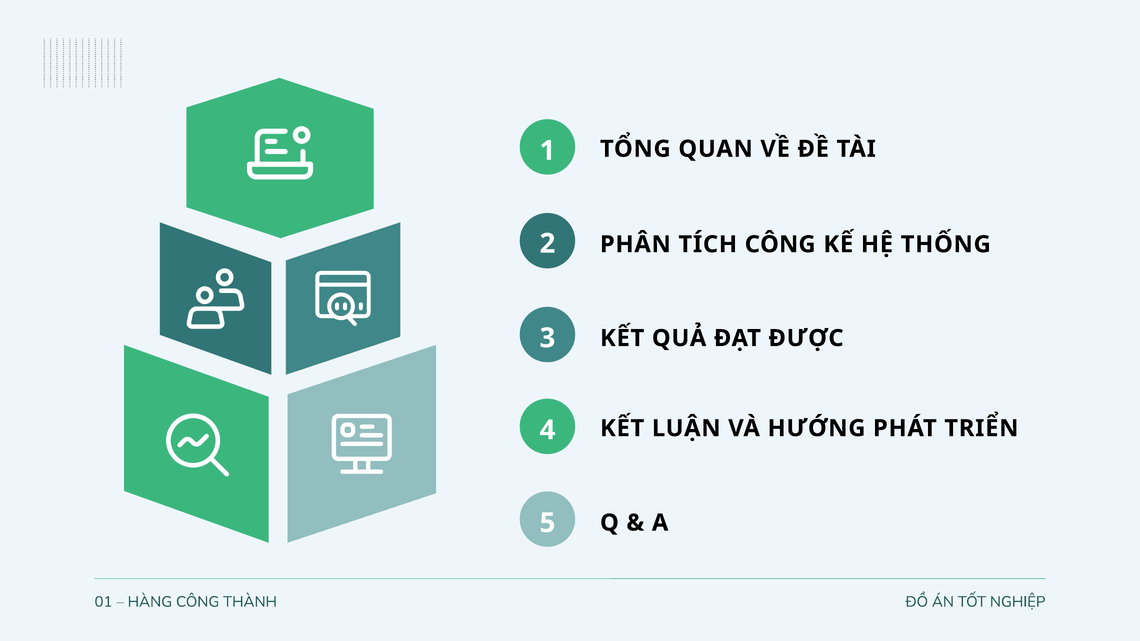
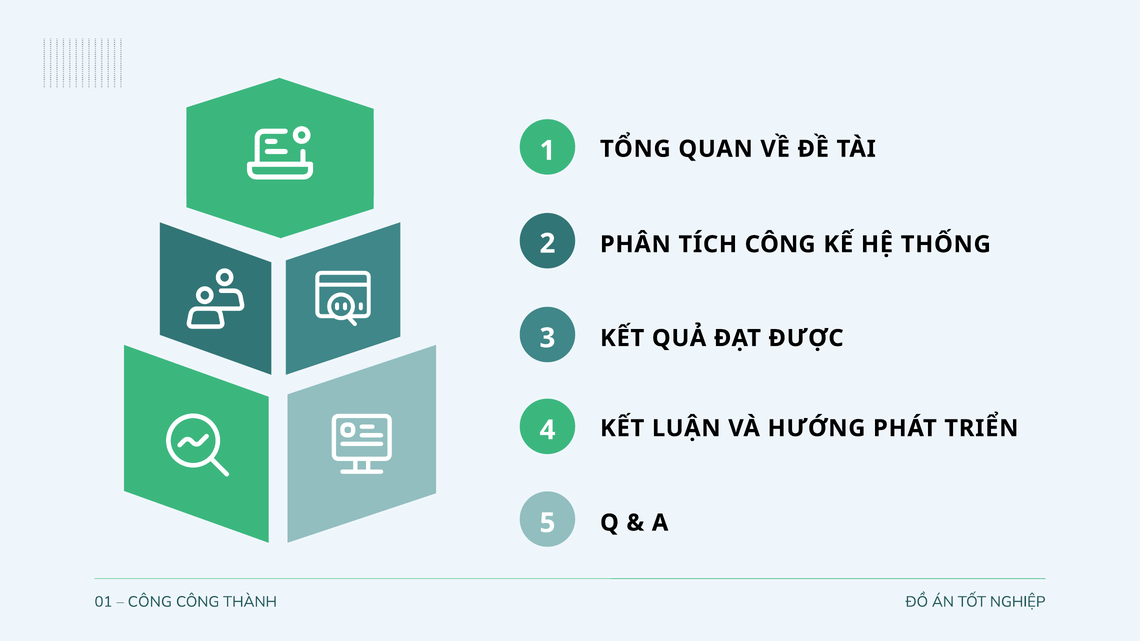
HÀNG at (150, 602): HÀNG -> CÔNG
